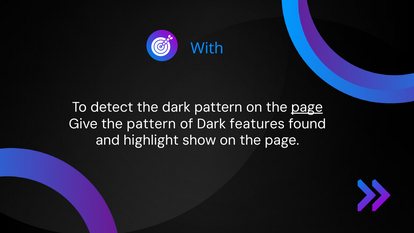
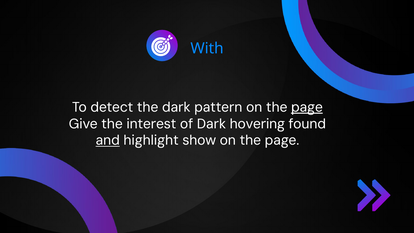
the pattern: pattern -> interest
features: features -> hovering
and underline: none -> present
